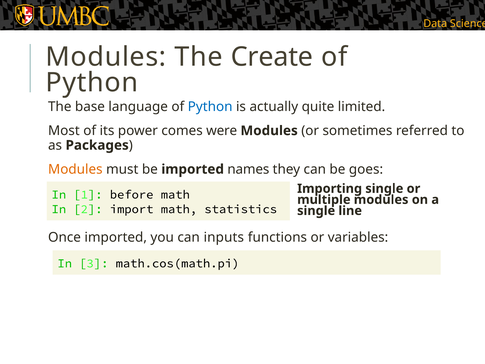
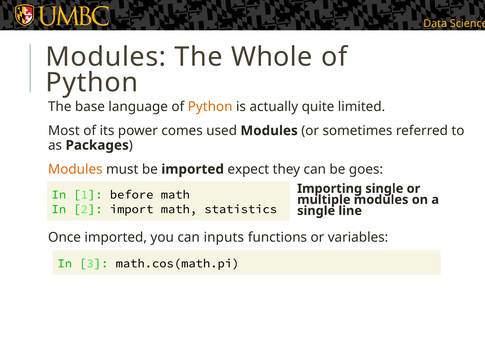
Create: Create -> Whole
Python at (210, 107) colour: blue -> orange
were: were -> used
names: names -> expect
